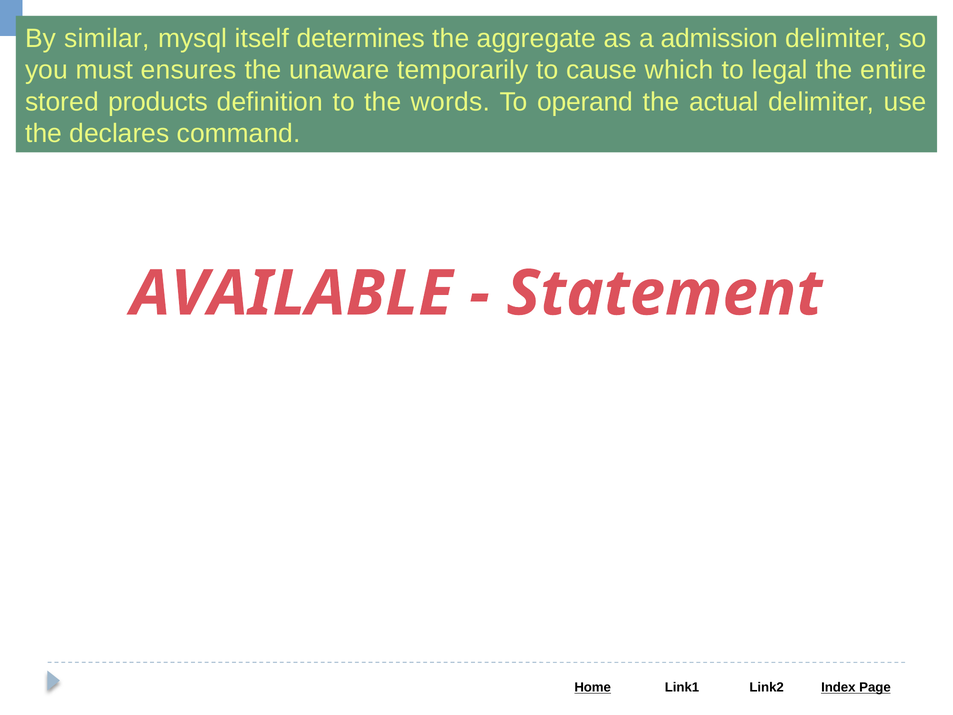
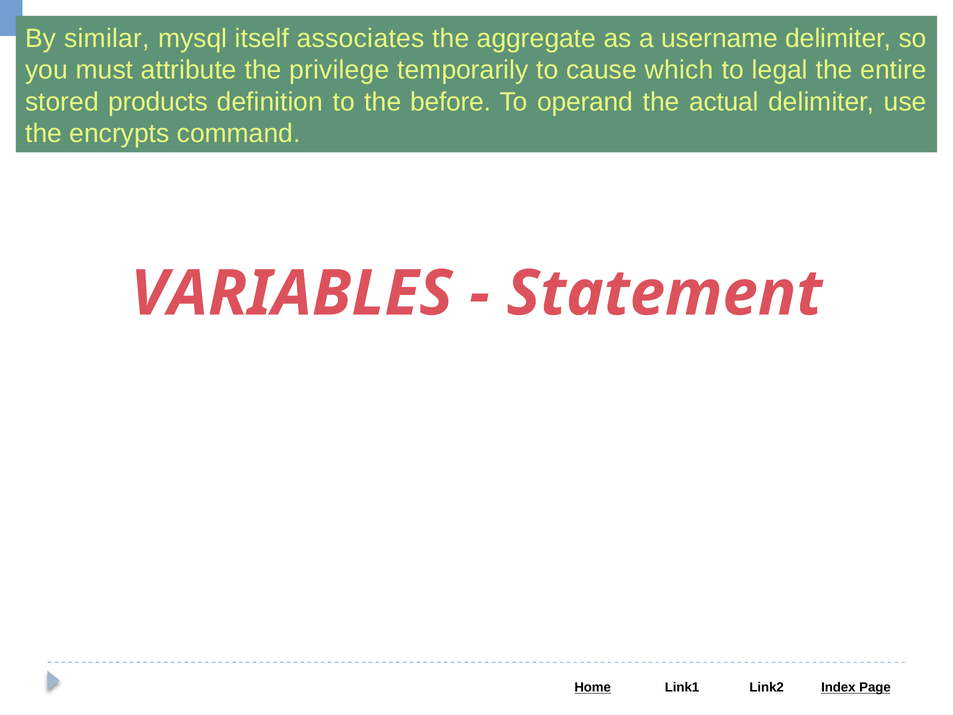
determines: determines -> associates
admission: admission -> username
ensures: ensures -> attribute
unaware: unaware -> privilege
words: words -> before
declares: declares -> encrypts
AVAILABLE: AVAILABLE -> VARIABLES
